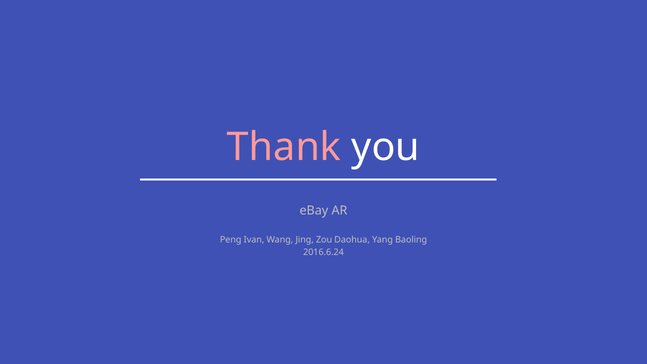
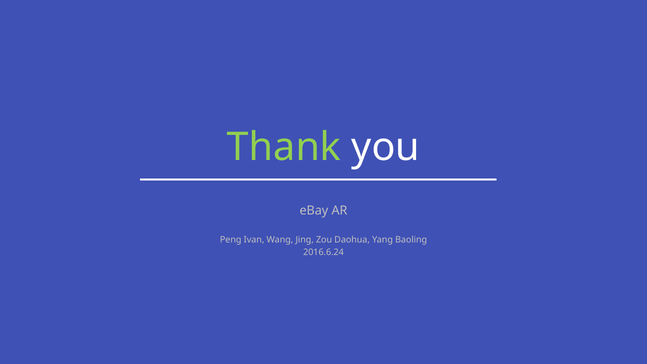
Thank colour: pink -> light green
